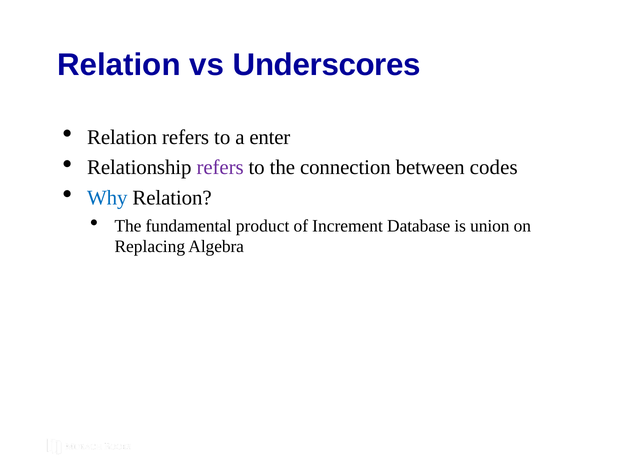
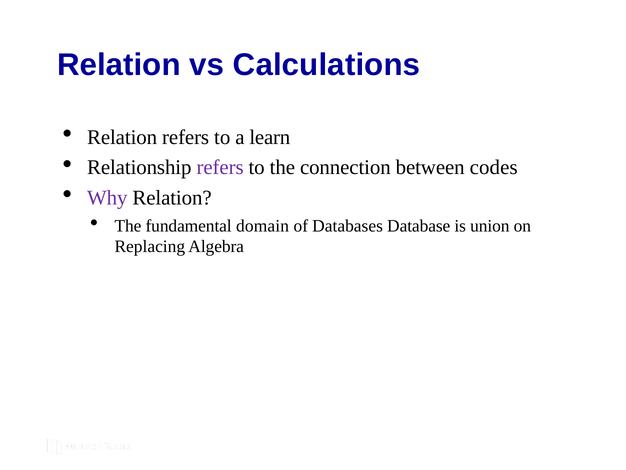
Underscores: Underscores -> Calculations
enter: enter -> learn
Why colour: blue -> purple
product: product -> domain
Increment: Increment -> Databases
